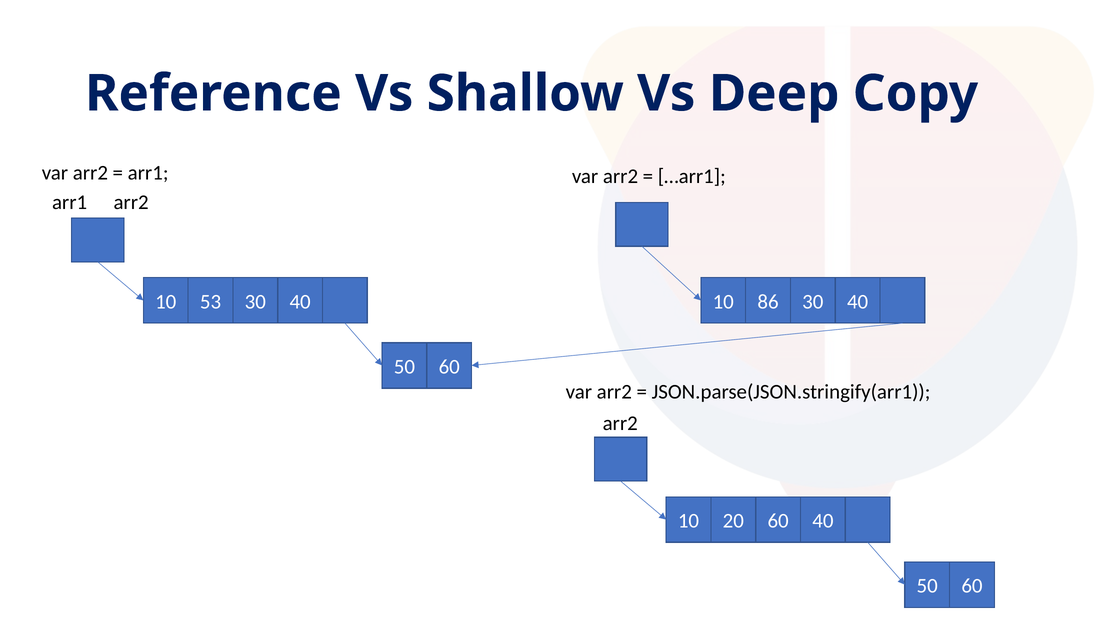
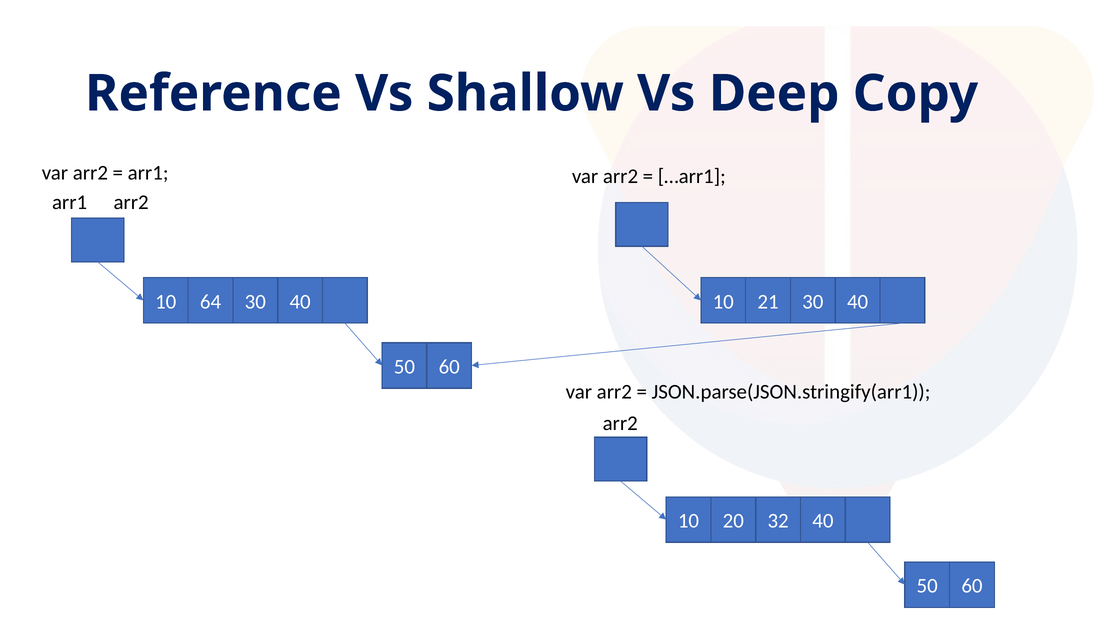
53: 53 -> 64
86: 86 -> 21
20 60: 60 -> 32
